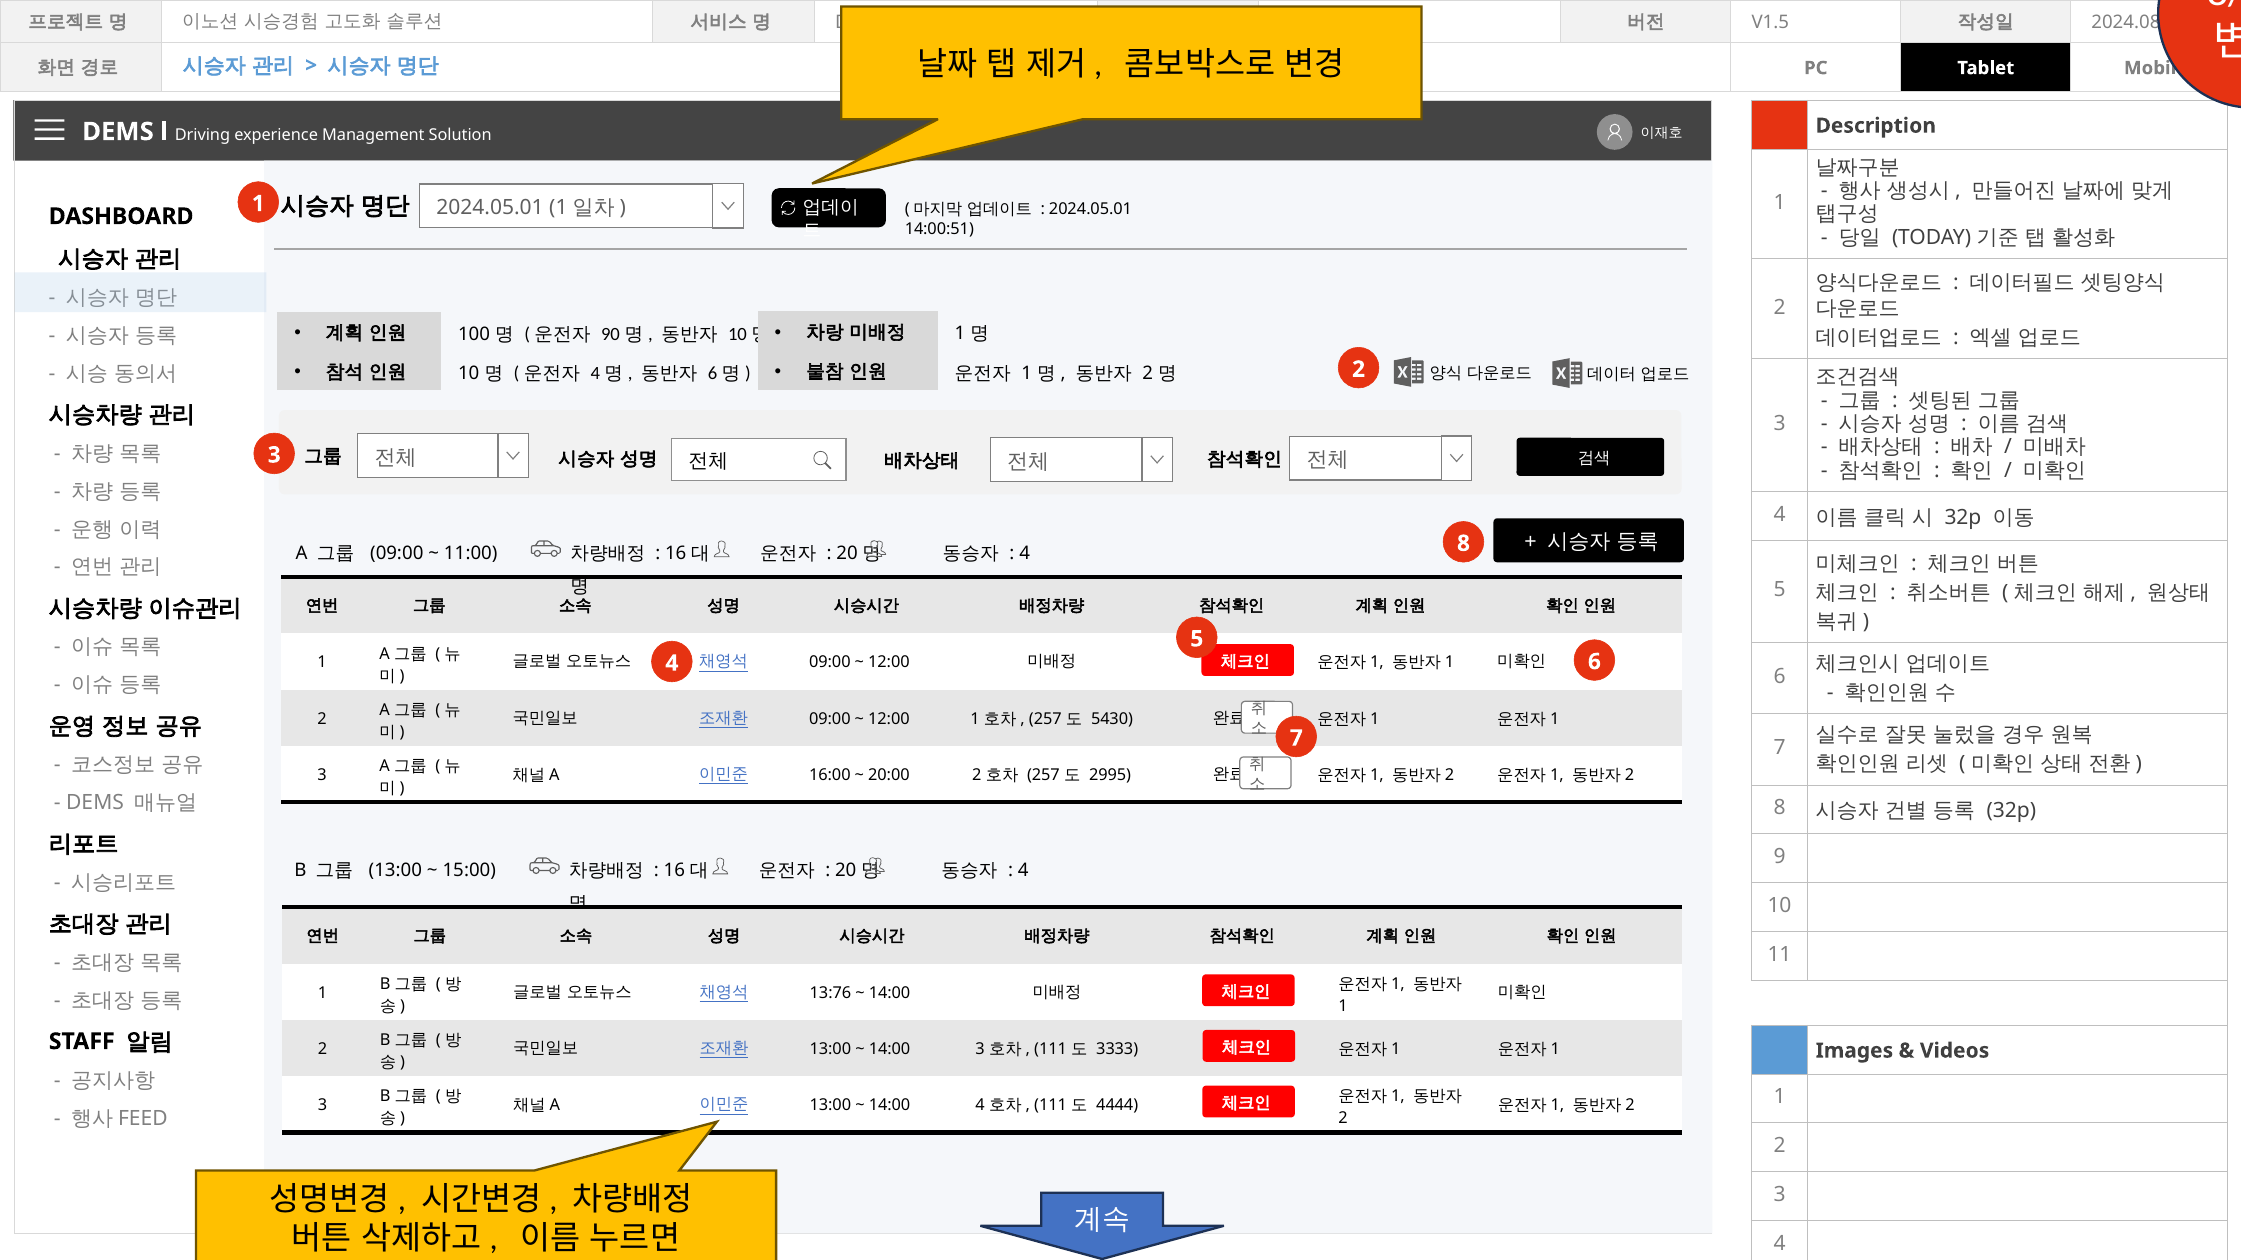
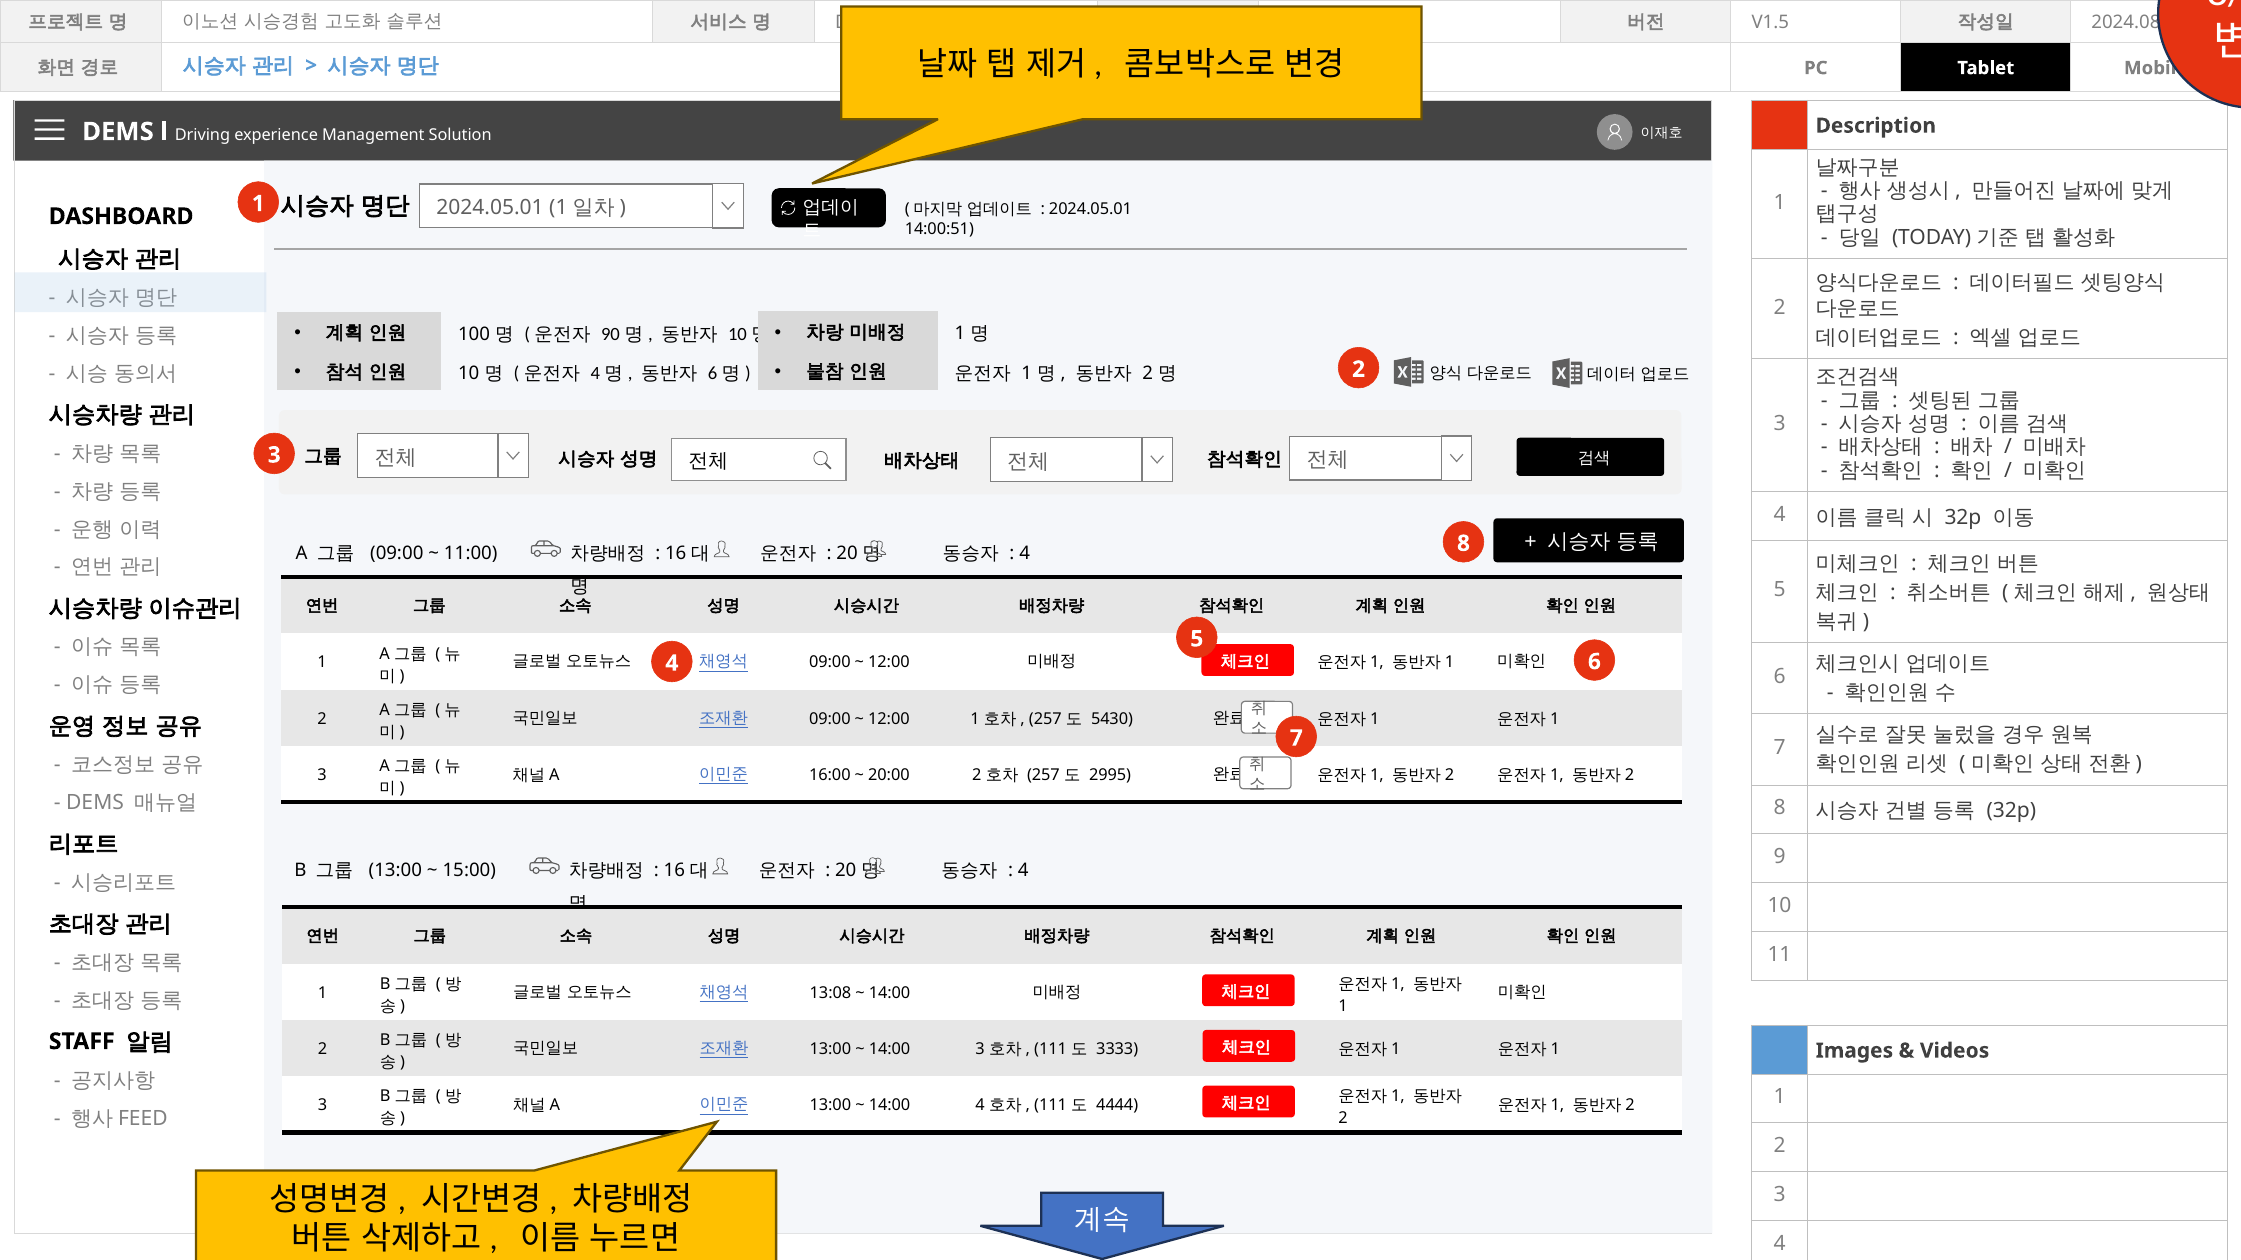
13:76: 13:76 -> 13:08
